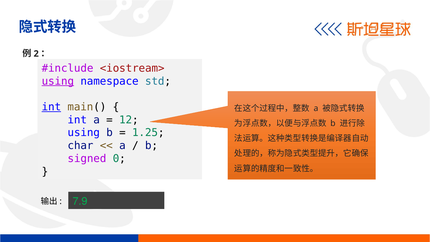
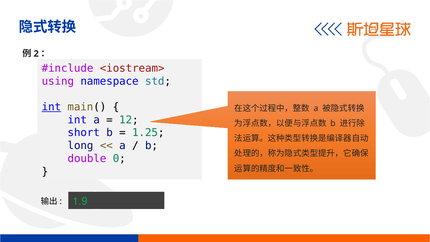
using at (58, 81) underline: present -> none
using at (84, 133): using -> short
char: char -> long
signed: signed -> double
7.9: 7.9 -> 1.9
